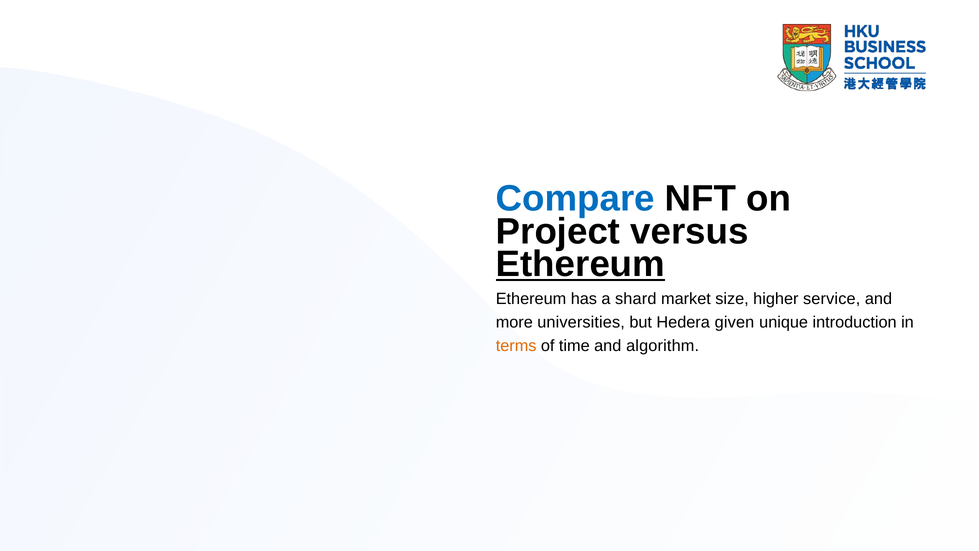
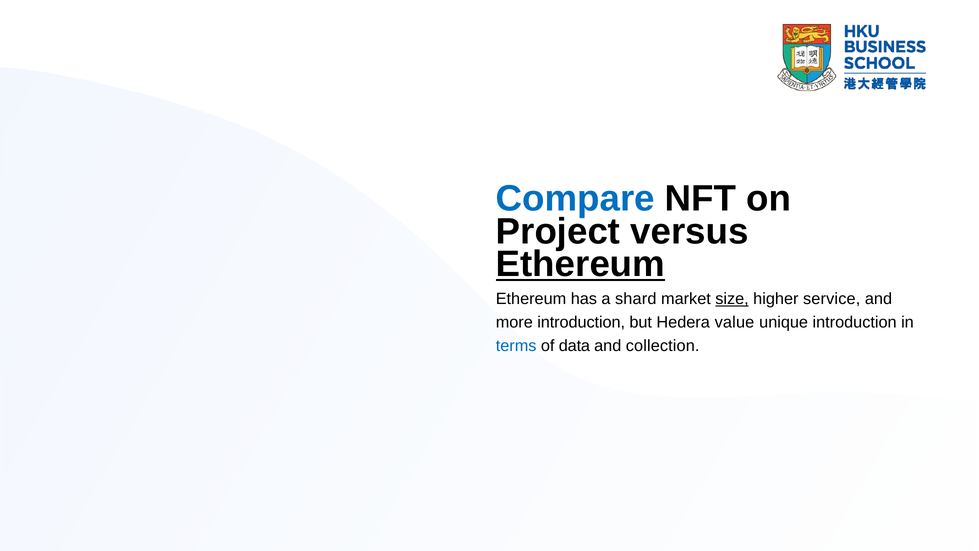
size underline: none -> present
more universities: universities -> introduction
given: given -> value
terms colour: orange -> blue
time: time -> data
algorithm: algorithm -> collection
